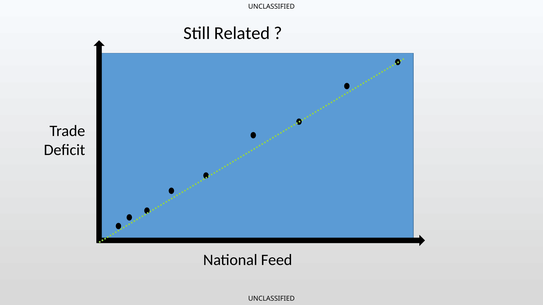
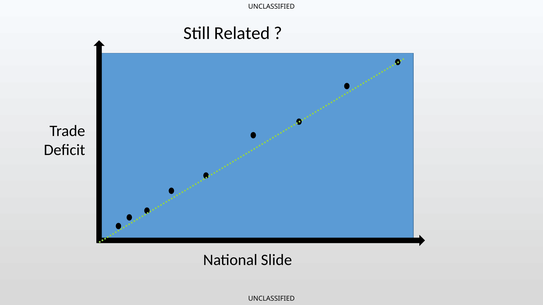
Feed: Feed -> Slide
